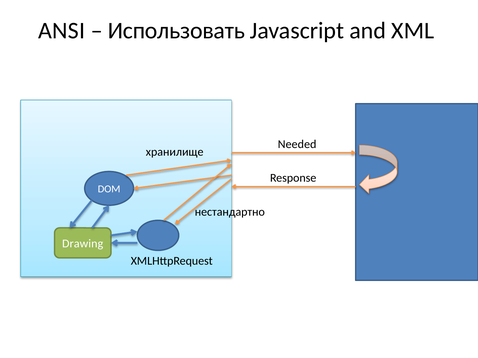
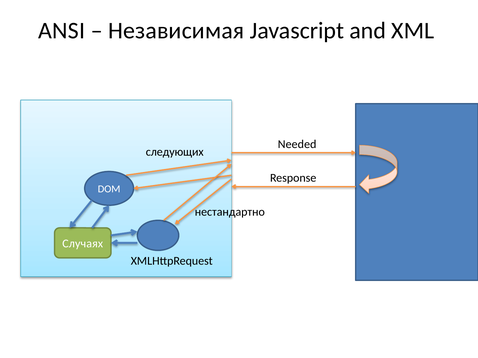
Использовать: Использовать -> Независимая
хранилище: хранилище -> следующих
Drawing: Drawing -> Случаях
